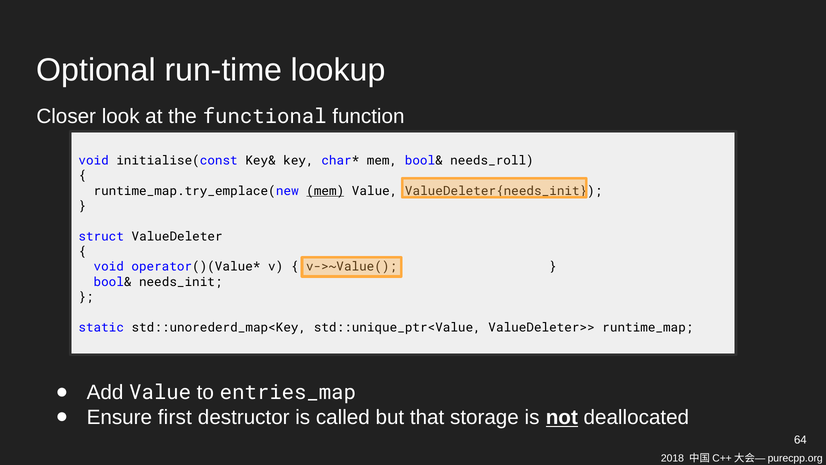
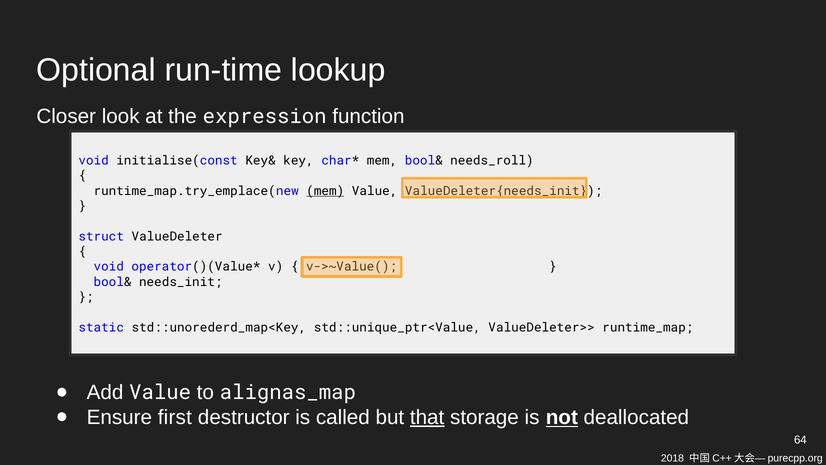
functional: functional -> expression
entries_map: entries_map -> alignas_map
that underline: none -> present
